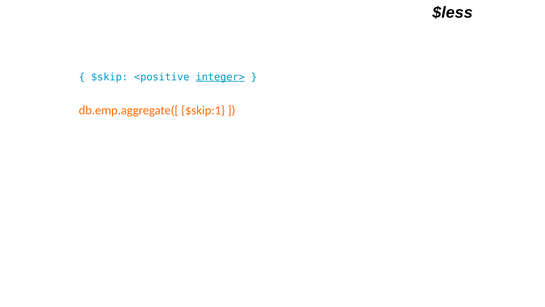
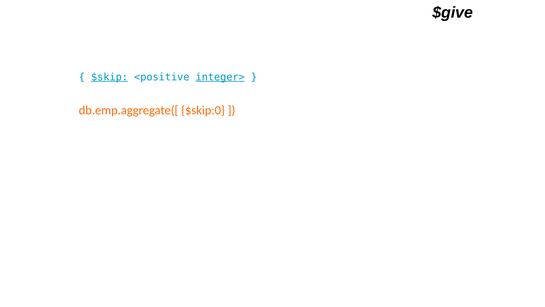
$less: $less -> $give
$skip underline: none -> present
$skip:1: $skip:1 -> $skip:0
